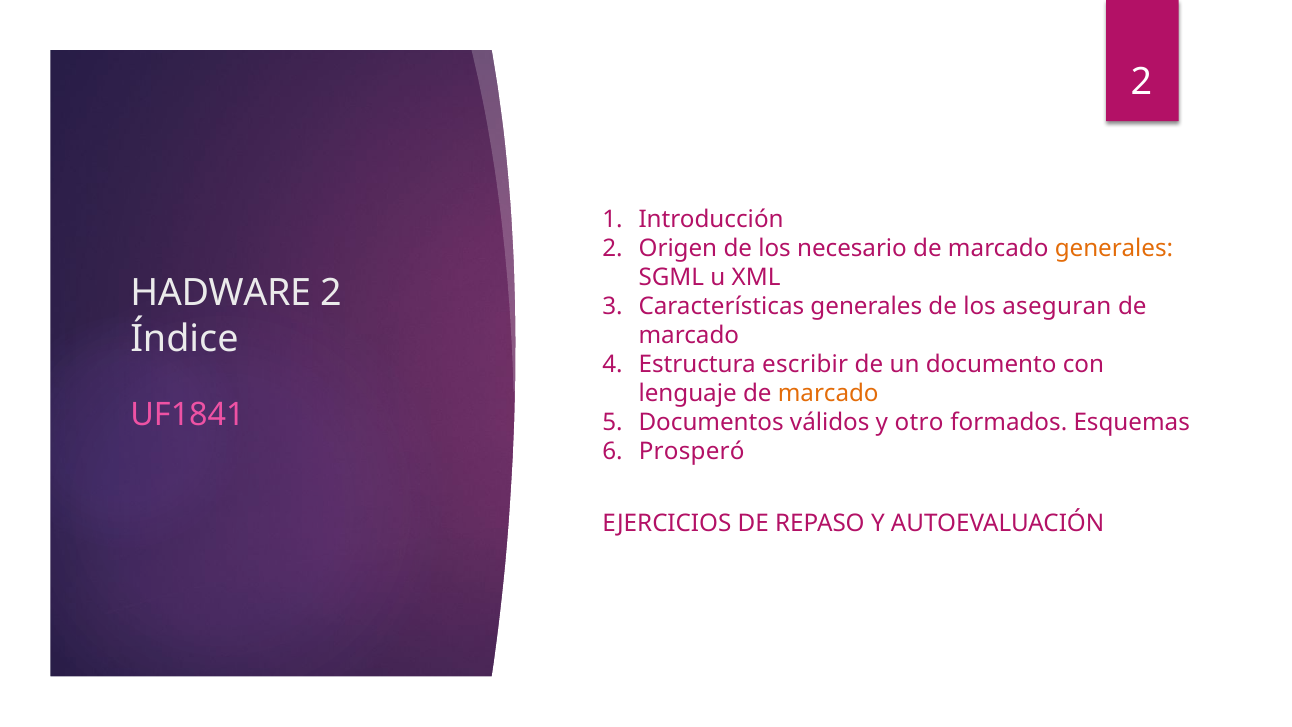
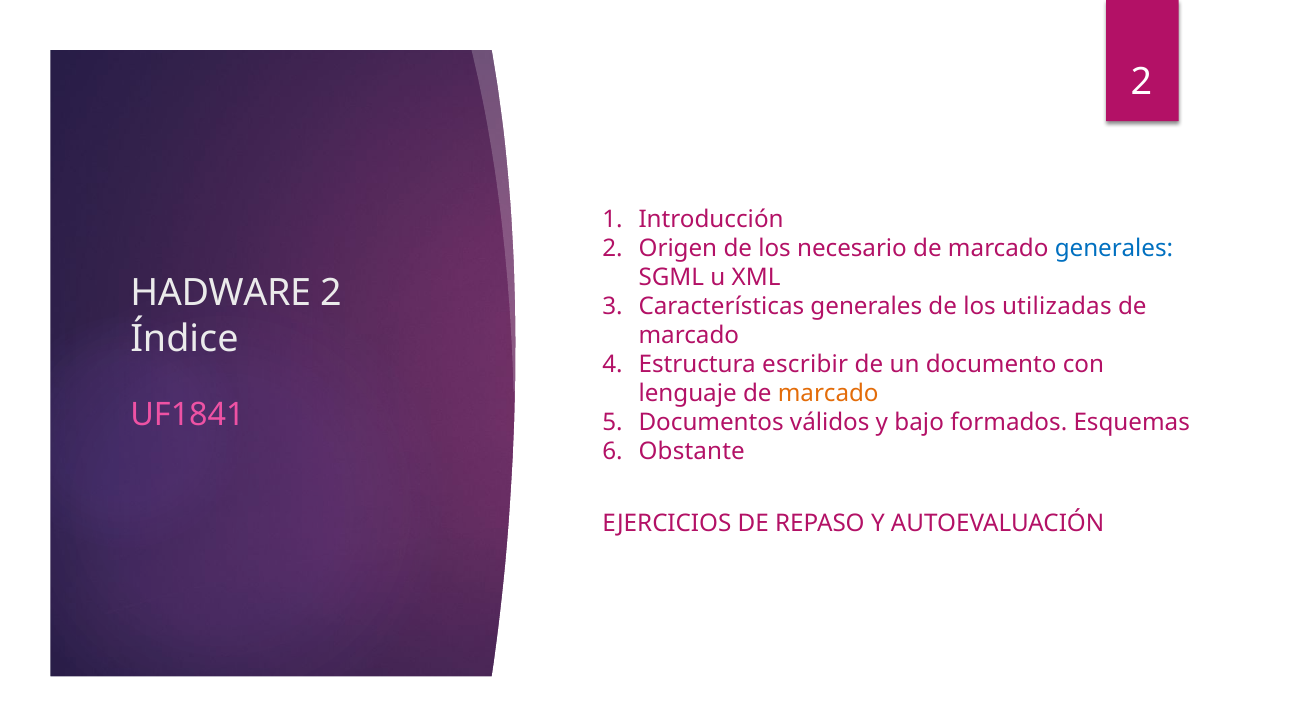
generales at (1114, 248) colour: orange -> blue
aseguran: aseguran -> utilizadas
otro: otro -> bajo
Prosperó: Prosperó -> Obstante
